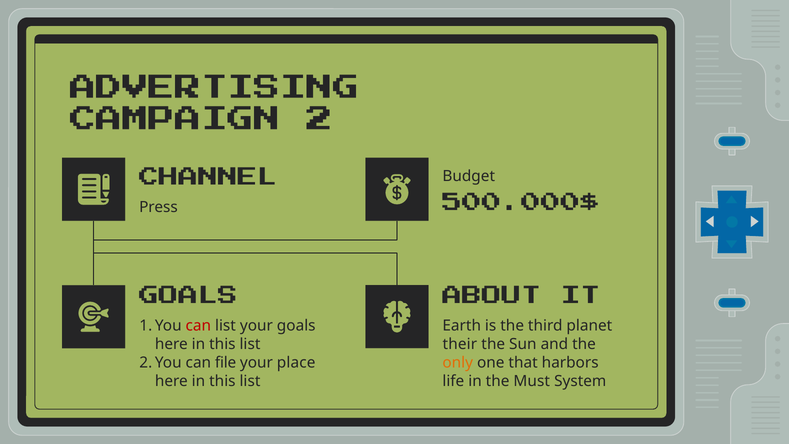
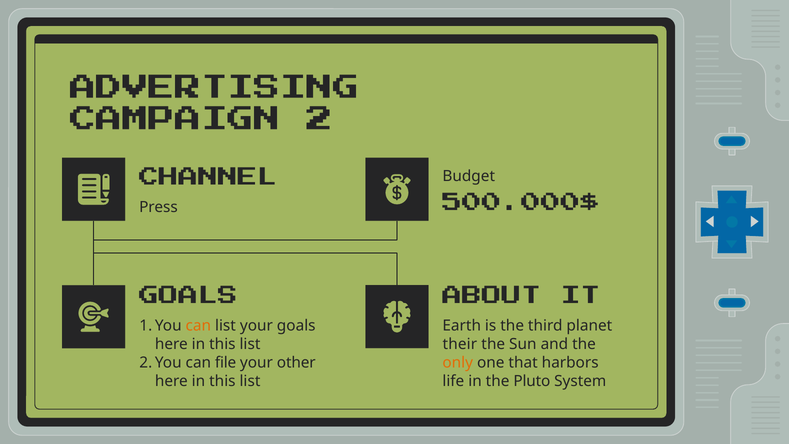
can at (198, 326) colour: red -> orange
place: place -> other
Must: Must -> Pluto
